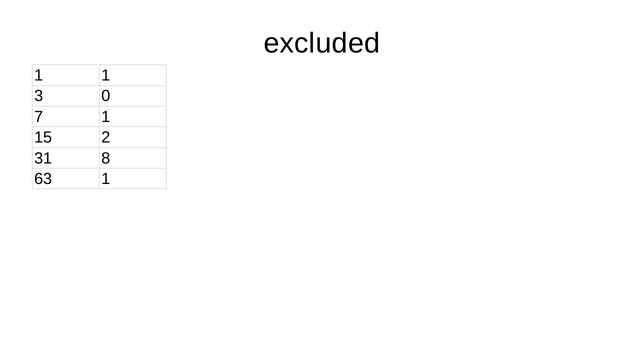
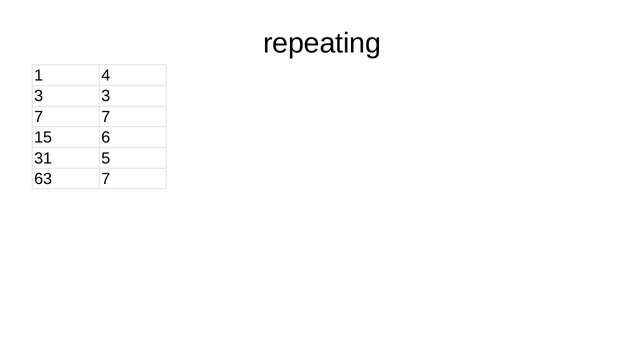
excluded: excluded -> repeating
1 1: 1 -> 4
3 0: 0 -> 3
7 1: 1 -> 7
2: 2 -> 6
8: 8 -> 5
63 1: 1 -> 7
